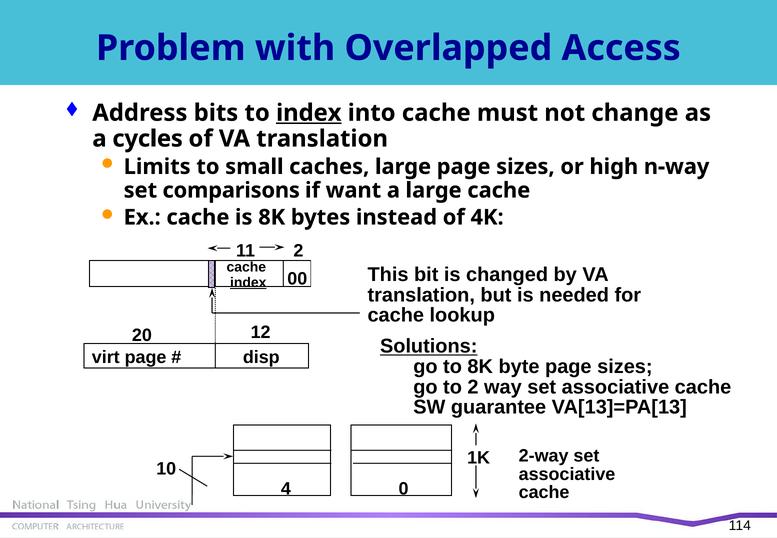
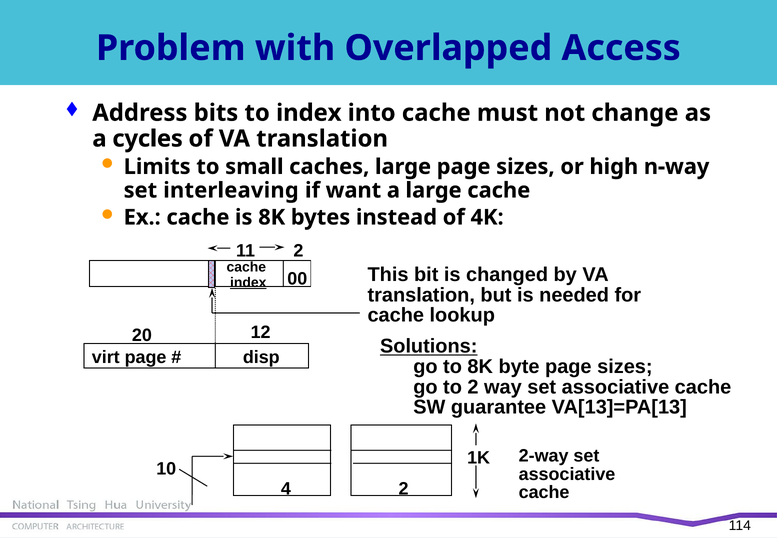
index at (309, 113) underline: present -> none
comparisons: comparisons -> interleaving
4 0: 0 -> 2
